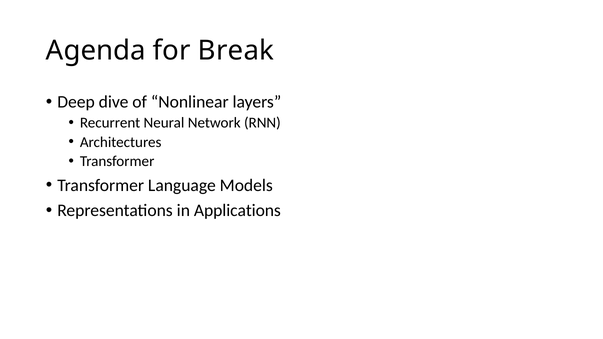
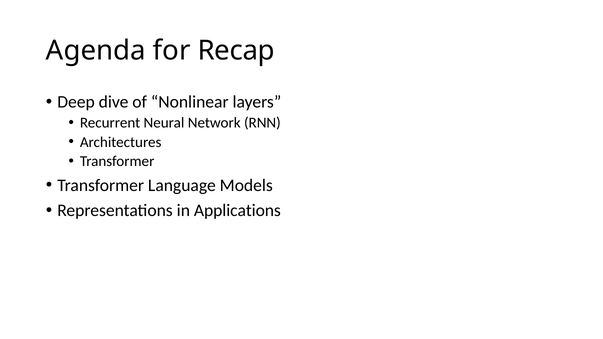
Break: Break -> Recap
